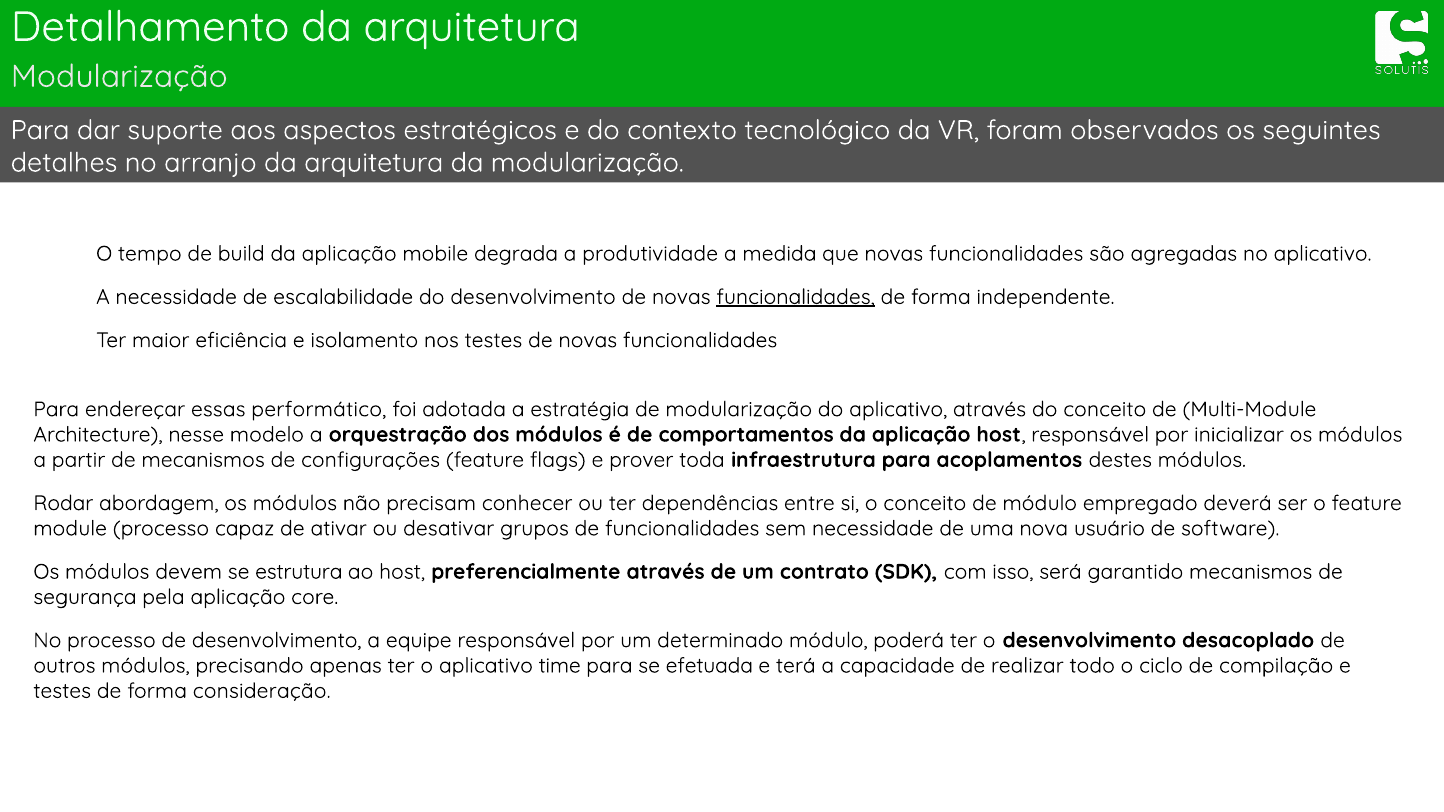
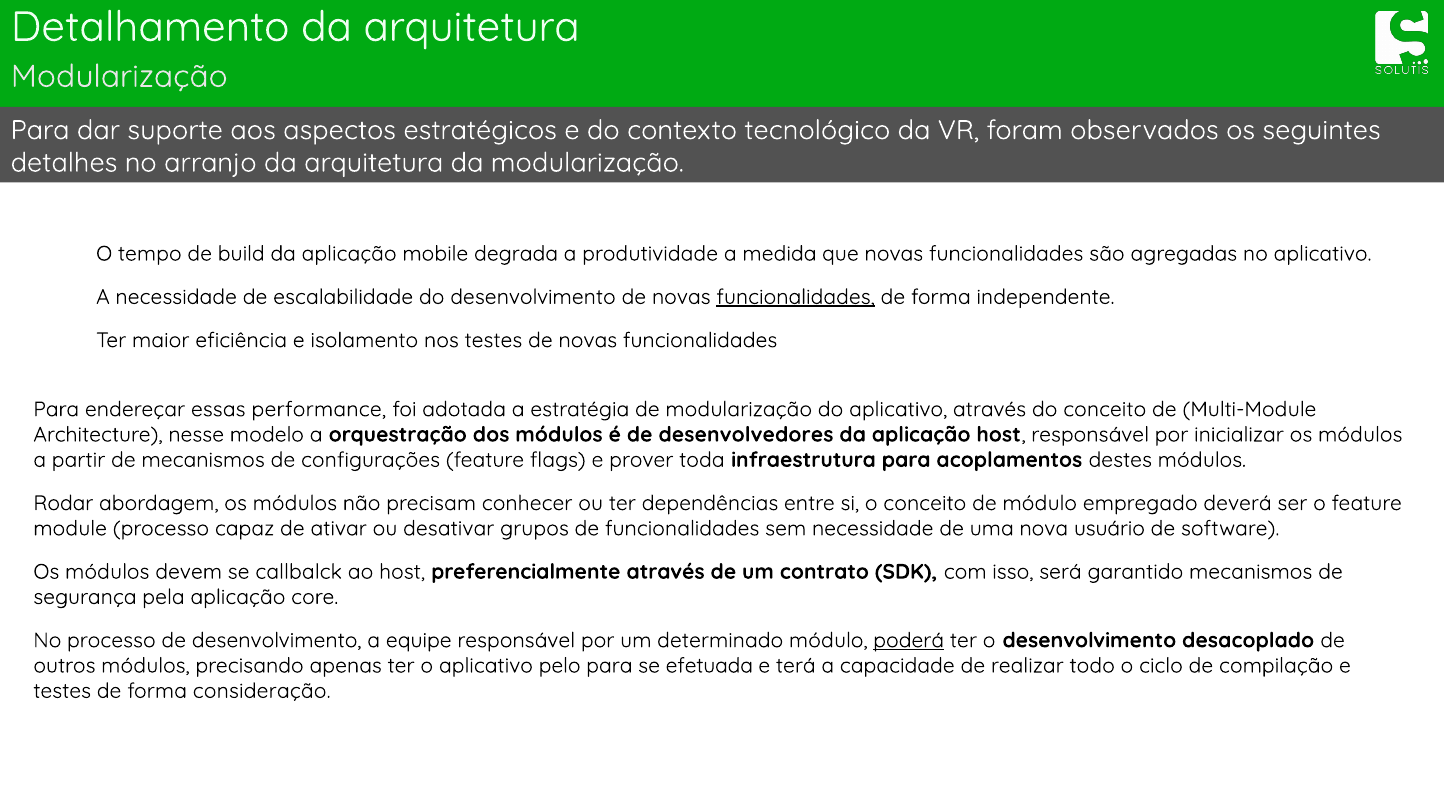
performático: performático -> performance
comportamentos: comportamentos -> desenvolvedores
estrutura: estrutura -> callbalck
poderá underline: none -> present
time: time -> pelo
